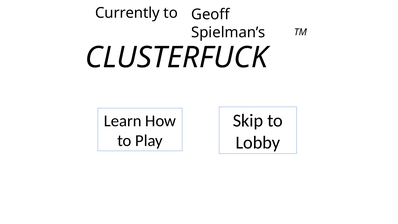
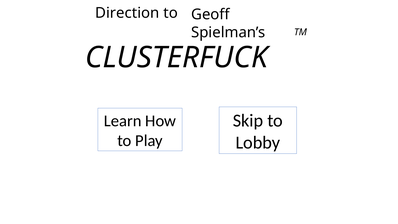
Currently: Currently -> Direction
